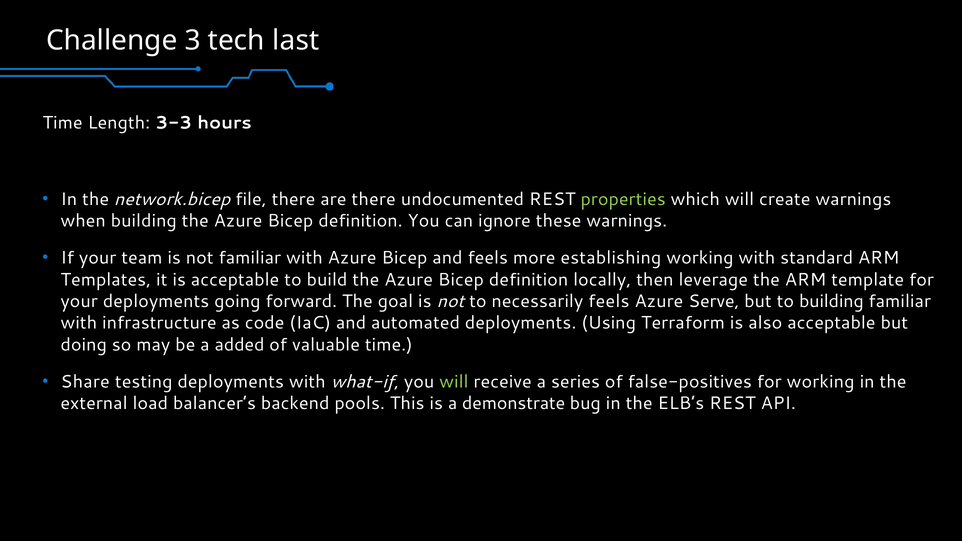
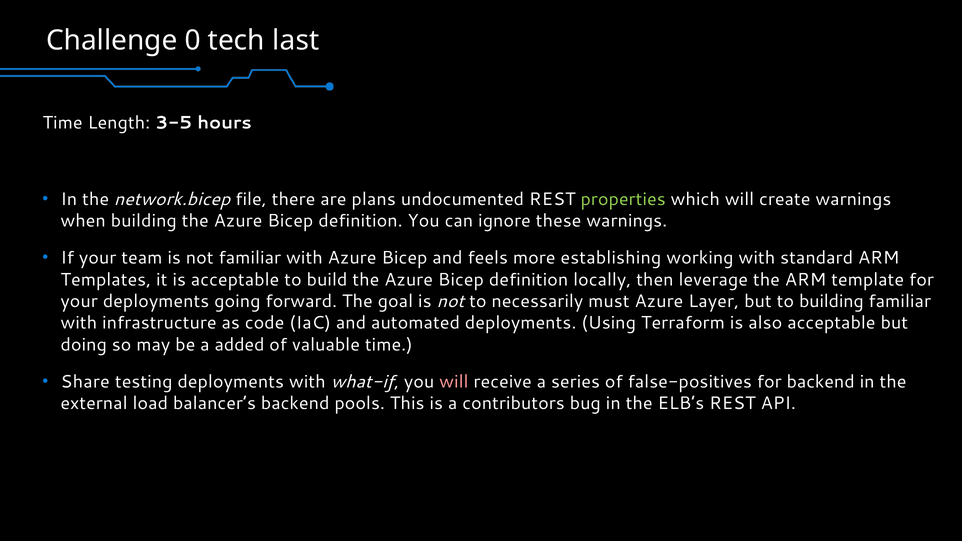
3: 3 -> 0
3-3: 3-3 -> 3-5
are there: there -> plans
necessarily feels: feels -> must
Serve: Serve -> Layer
will at (454, 382) colour: light green -> pink
for working: working -> backend
demonstrate: demonstrate -> contributors
